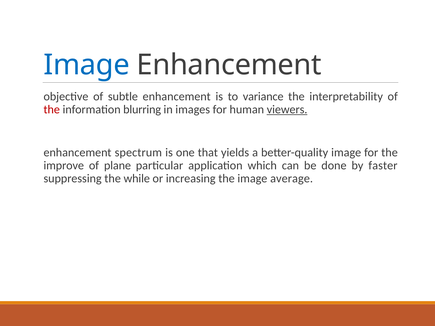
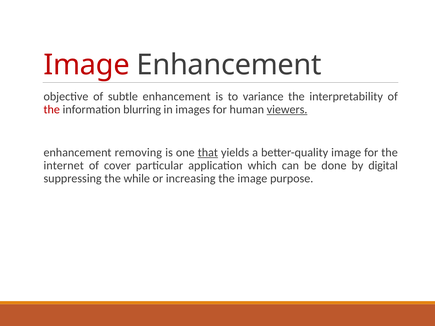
Image at (87, 65) colour: blue -> red
spectrum: spectrum -> removing
that underline: none -> present
improve: improve -> internet
plane: plane -> cover
faster: faster -> digital
average: average -> purpose
